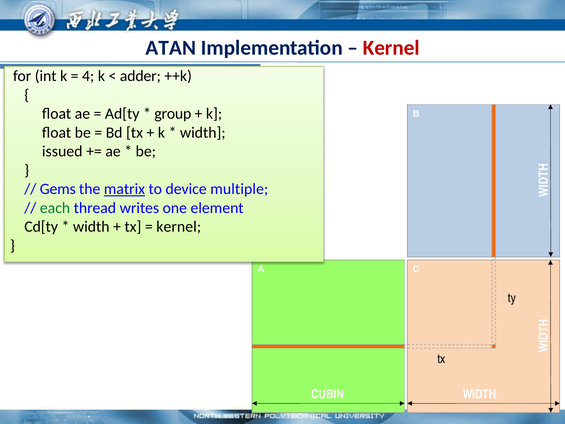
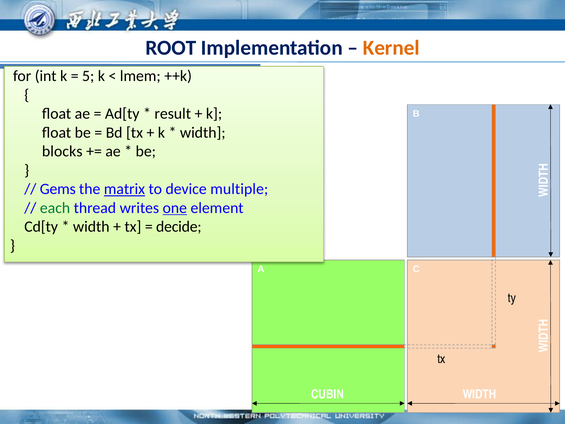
ATAN: ATAN -> ROOT
Kernel at (391, 48) colour: red -> orange
4: 4 -> 5
adder: adder -> lmem
group: group -> result
issued: issued -> blocks
one underline: none -> present
kernel at (179, 227): kernel -> decide
